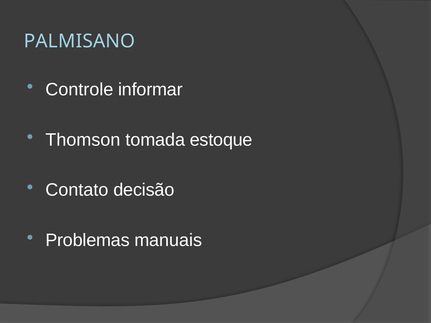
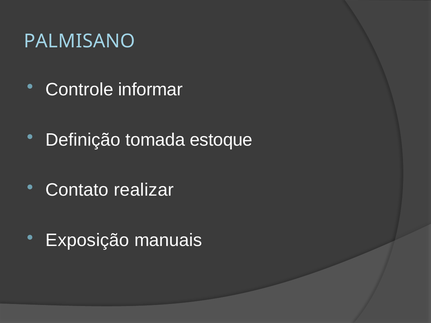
Thomson: Thomson -> Definição
decisão: decisão -> realizar
Problemas: Problemas -> Exposição
